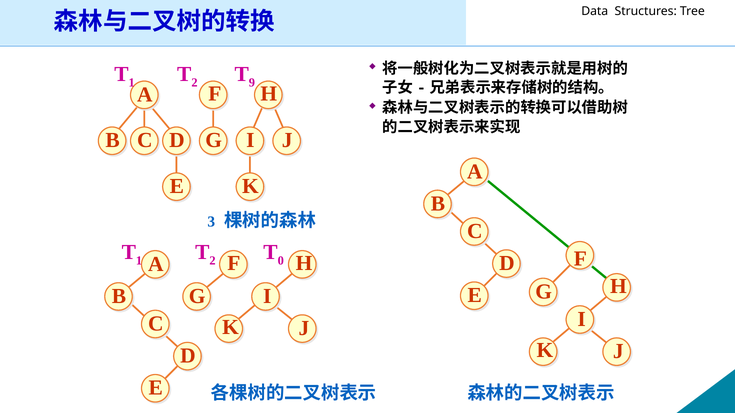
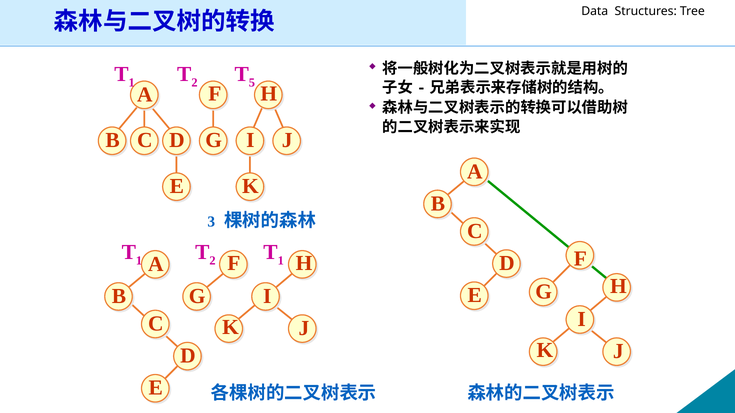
9: 9 -> 5
0 at (281, 261): 0 -> 1
